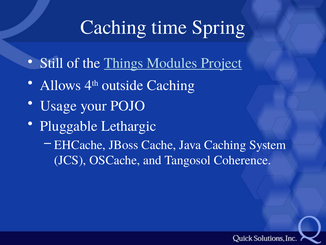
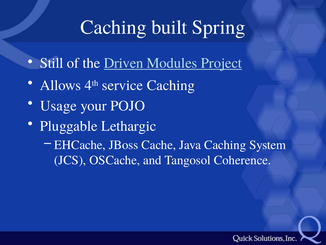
time: time -> built
Things: Things -> Driven
outside: outside -> service
